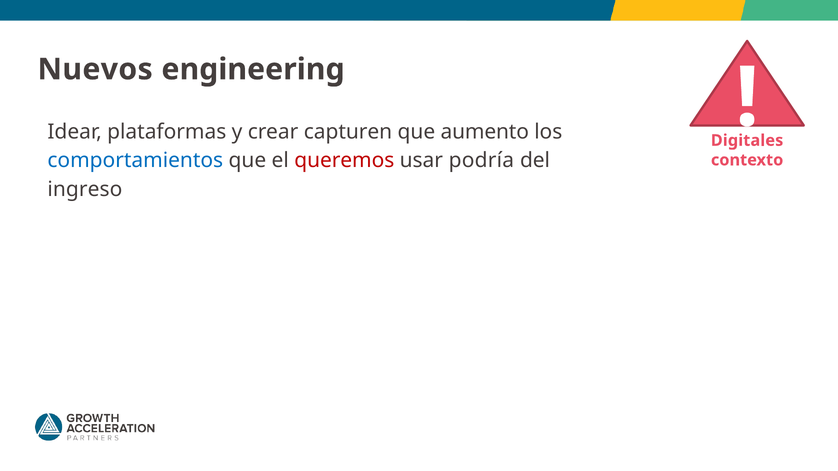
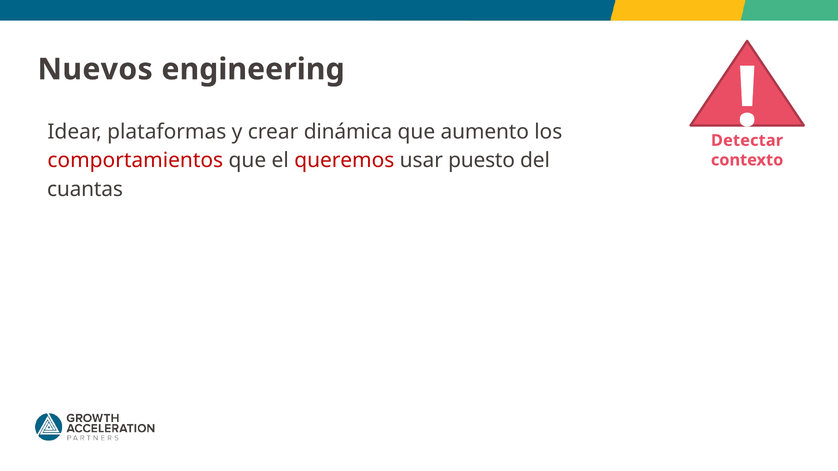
capturen: capturen -> dinámica
Digitales: Digitales -> Detectar
comportamientos colour: blue -> red
podría: podría -> puesto
ingreso: ingreso -> cuantas
